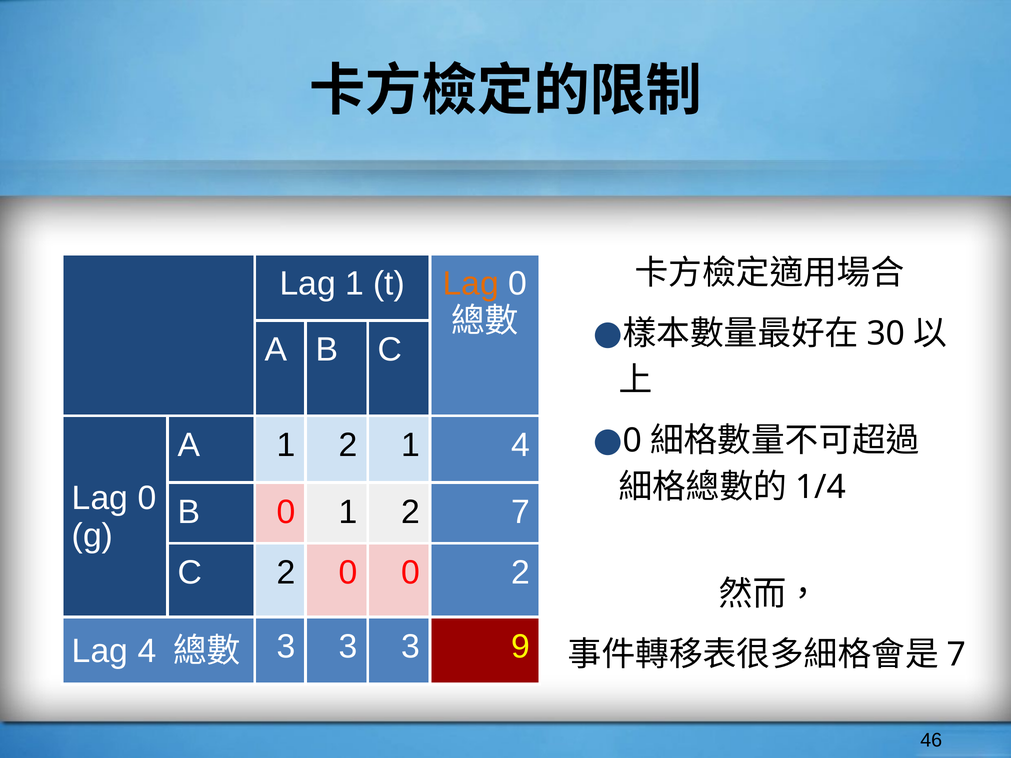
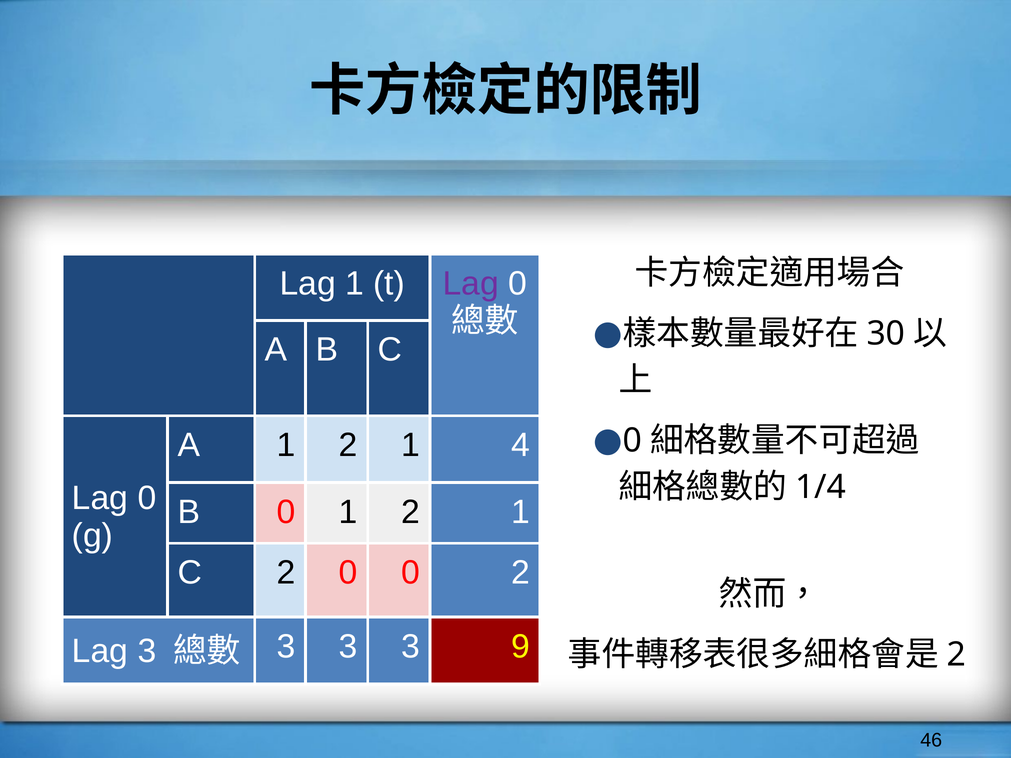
Lag at (471, 283) colour: orange -> purple
0 1 2 7: 7 -> 1
Lag 4: 4 -> 3
7 at (956, 655): 7 -> 2
